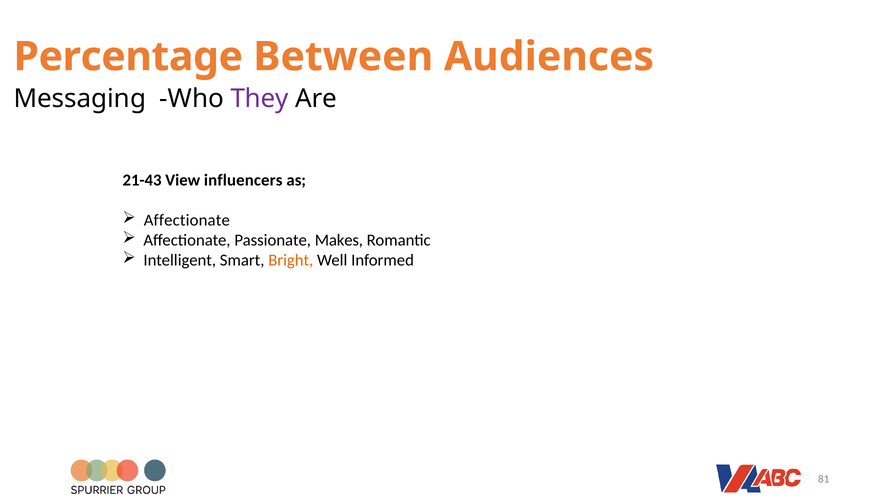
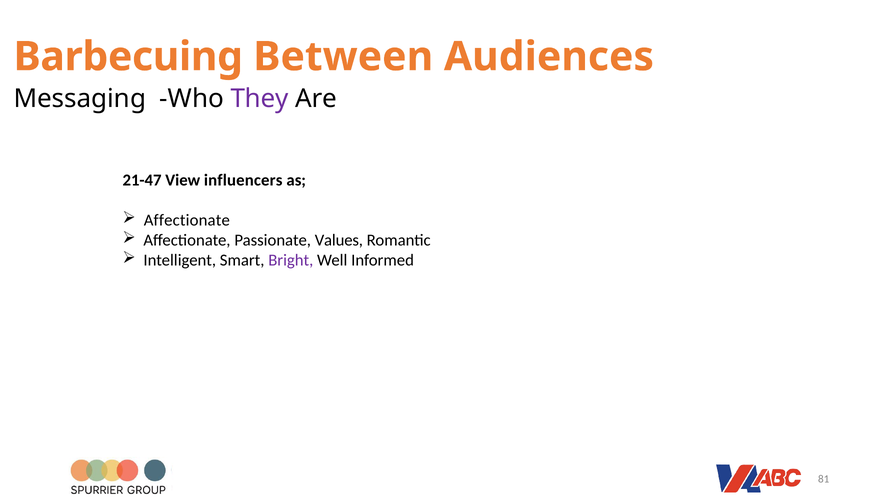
Percentage: Percentage -> Barbecuing
21-43: 21-43 -> 21-47
Makes: Makes -> Values
Bright colour: orange -> purple
